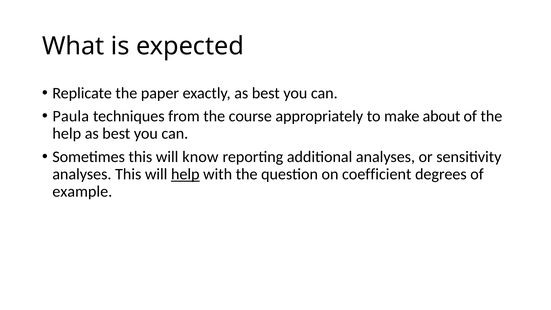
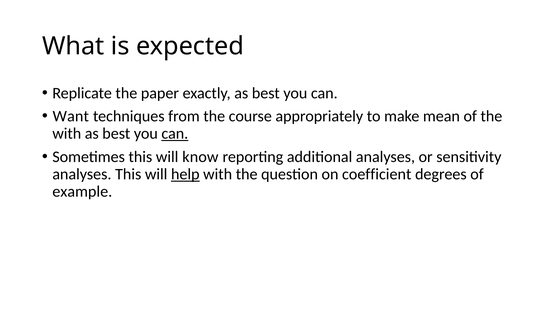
Paula: Paula -> Want
about: about -> mean
help at (67, 134): help -> with
can at (175, 134) underline: none -> present
